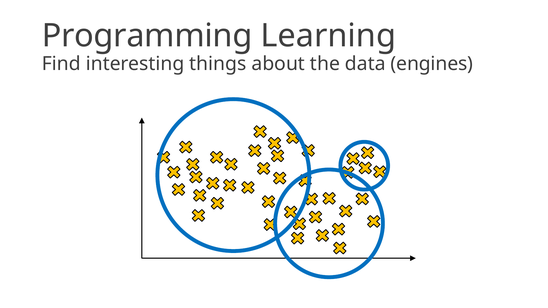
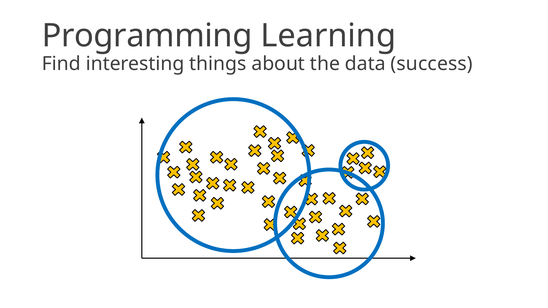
engines: engines -> success
